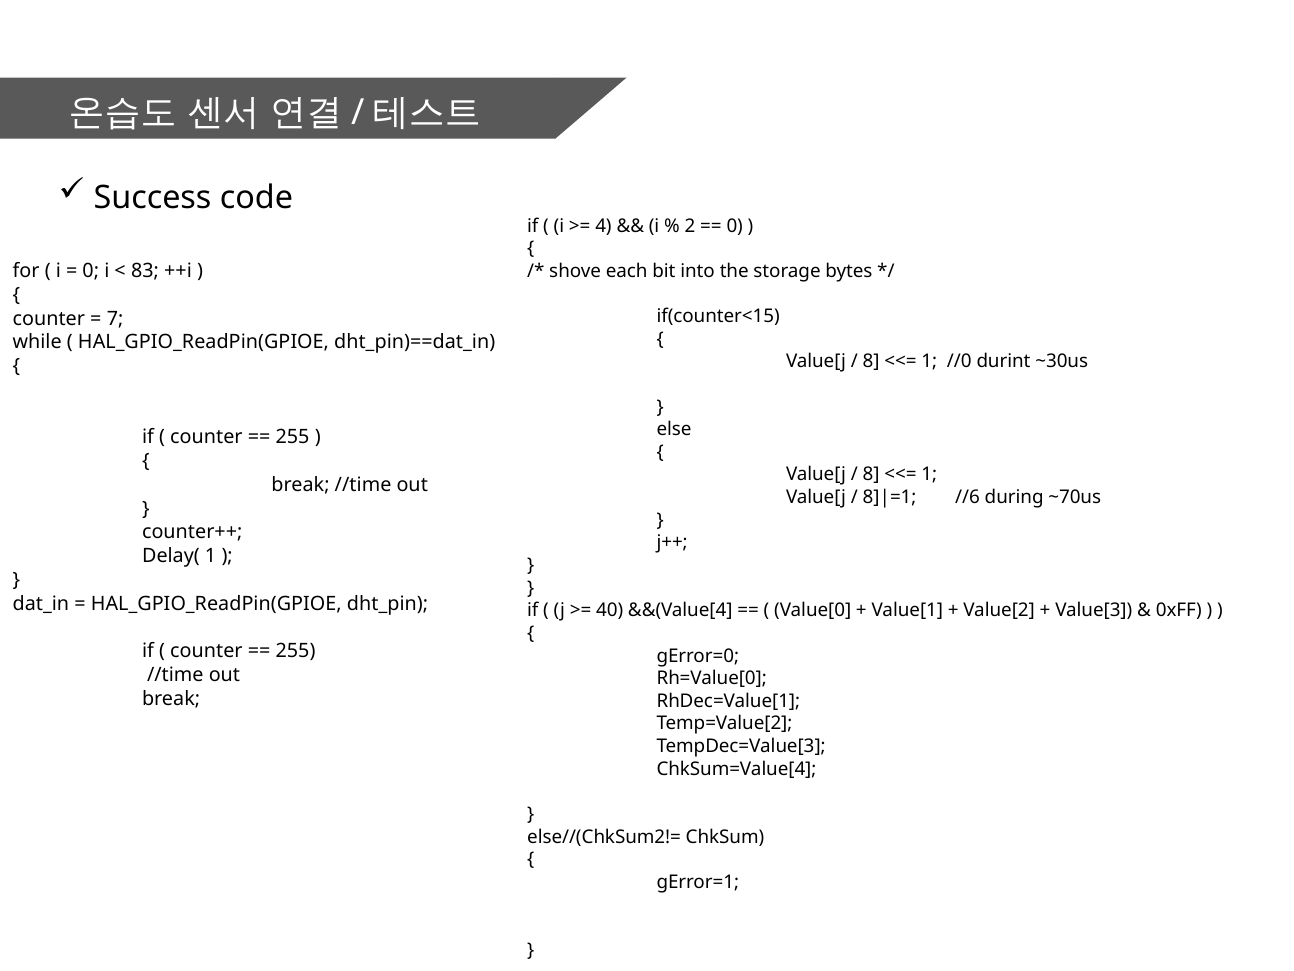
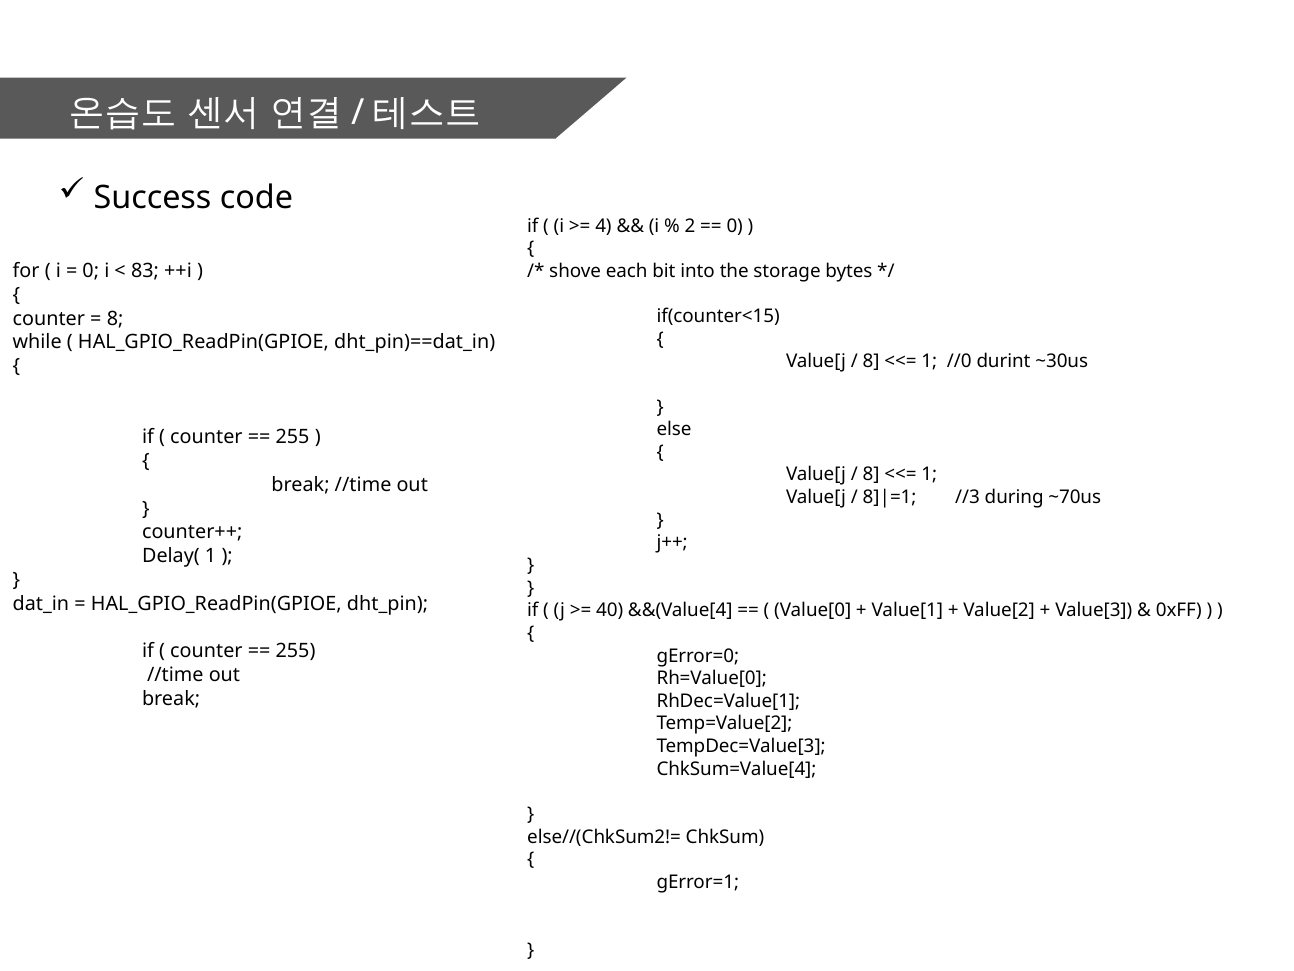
7 at (115, 318): 7 -> 8
//6: //6 -> //3
